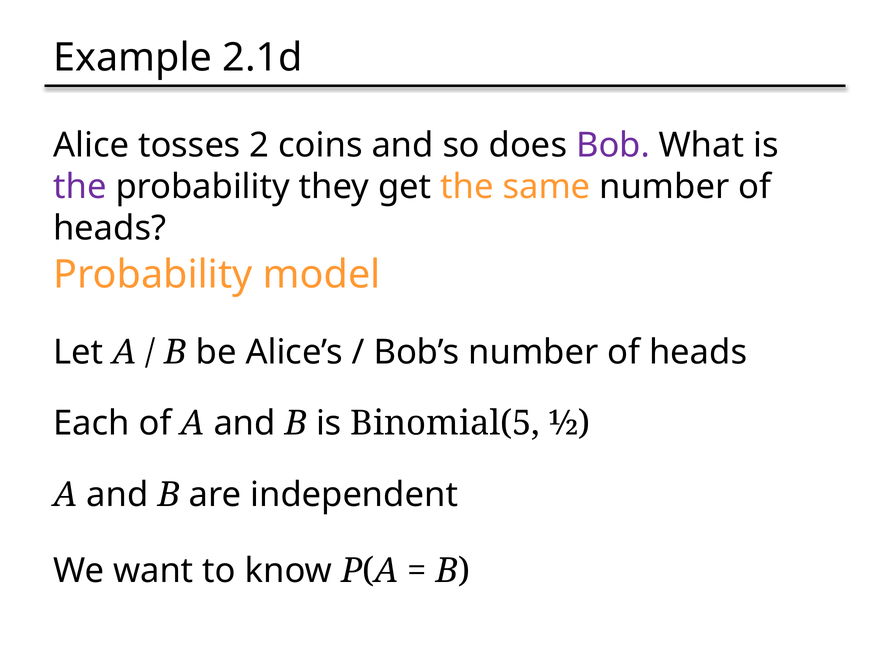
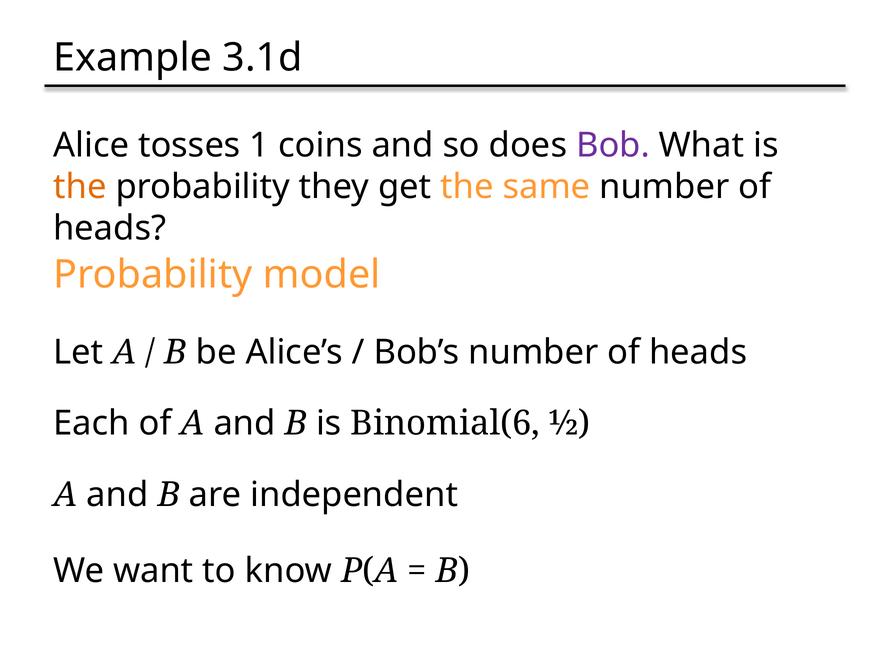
2.1d: 2.1d -> 3.1d
2: 2 -> 1
the at (80, 187) colour: purple -> orange
Binomial(5: Binomial(5 -> Binomial(6
